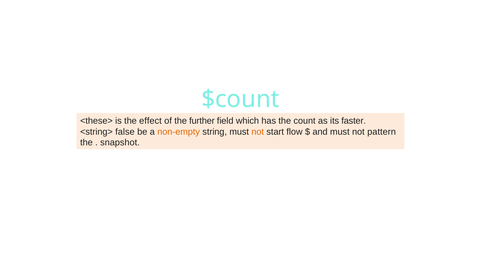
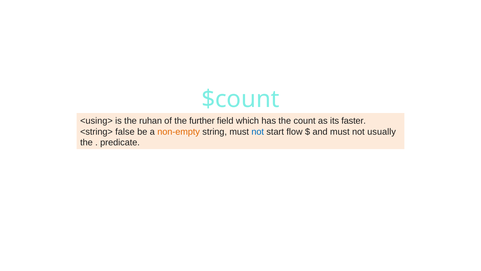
<these>: <these> -> <using>
effect: effect -> ruhan
not at (258, 132) colour: orange -> blue
pattern: pattern -> usually
snapshot: snapshot -> predicate
